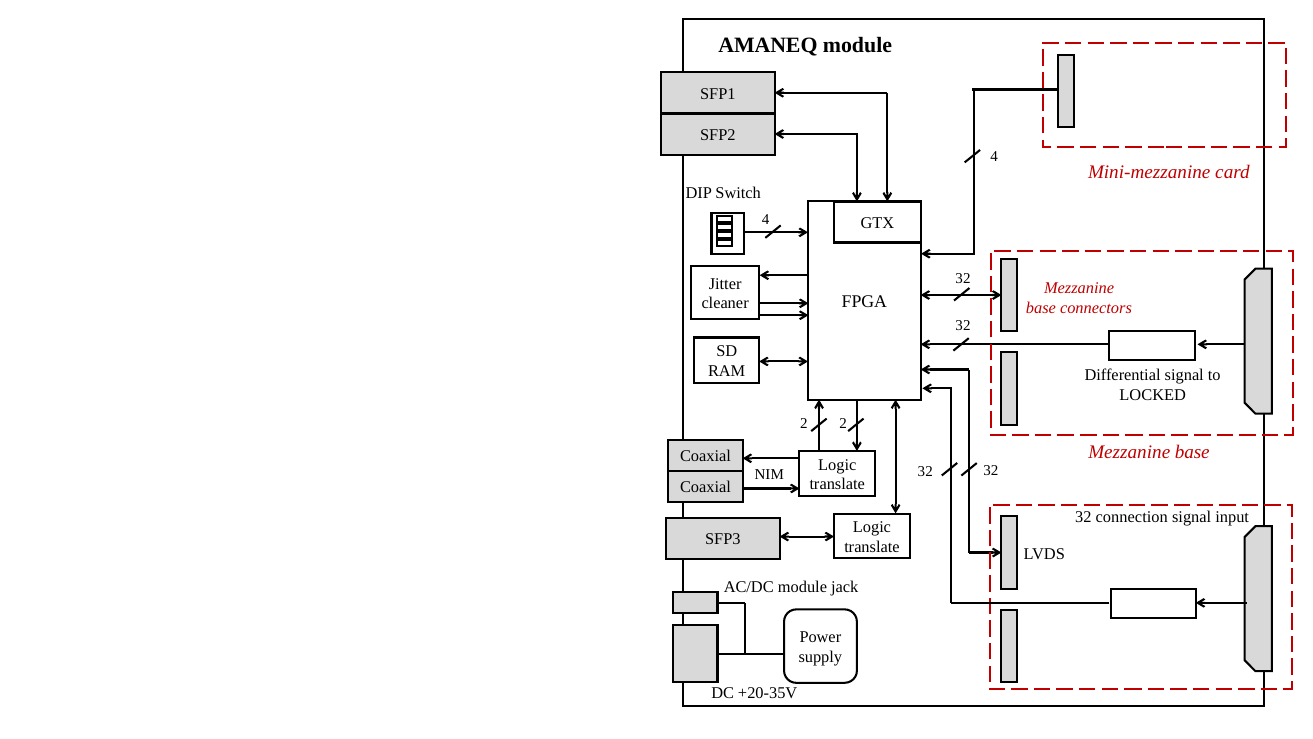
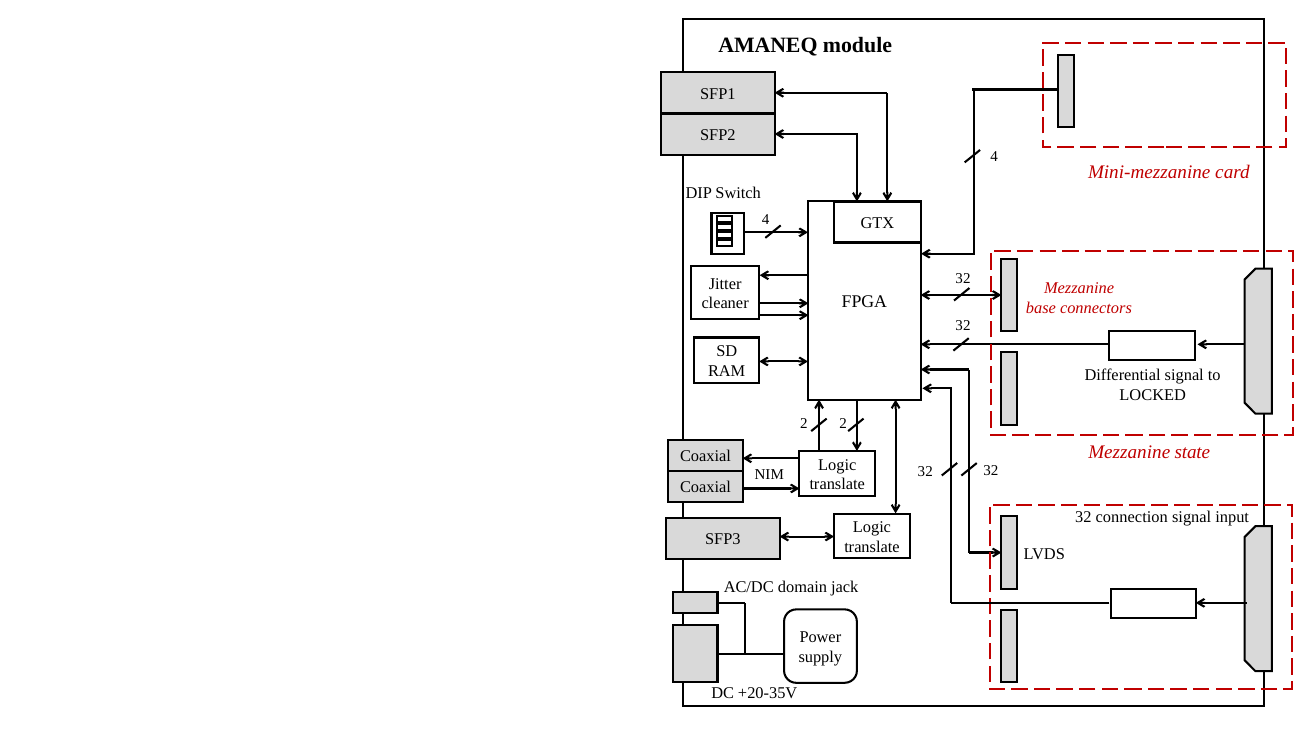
base at (1192, 452): base -> state
AC/DC module: module -> domain
